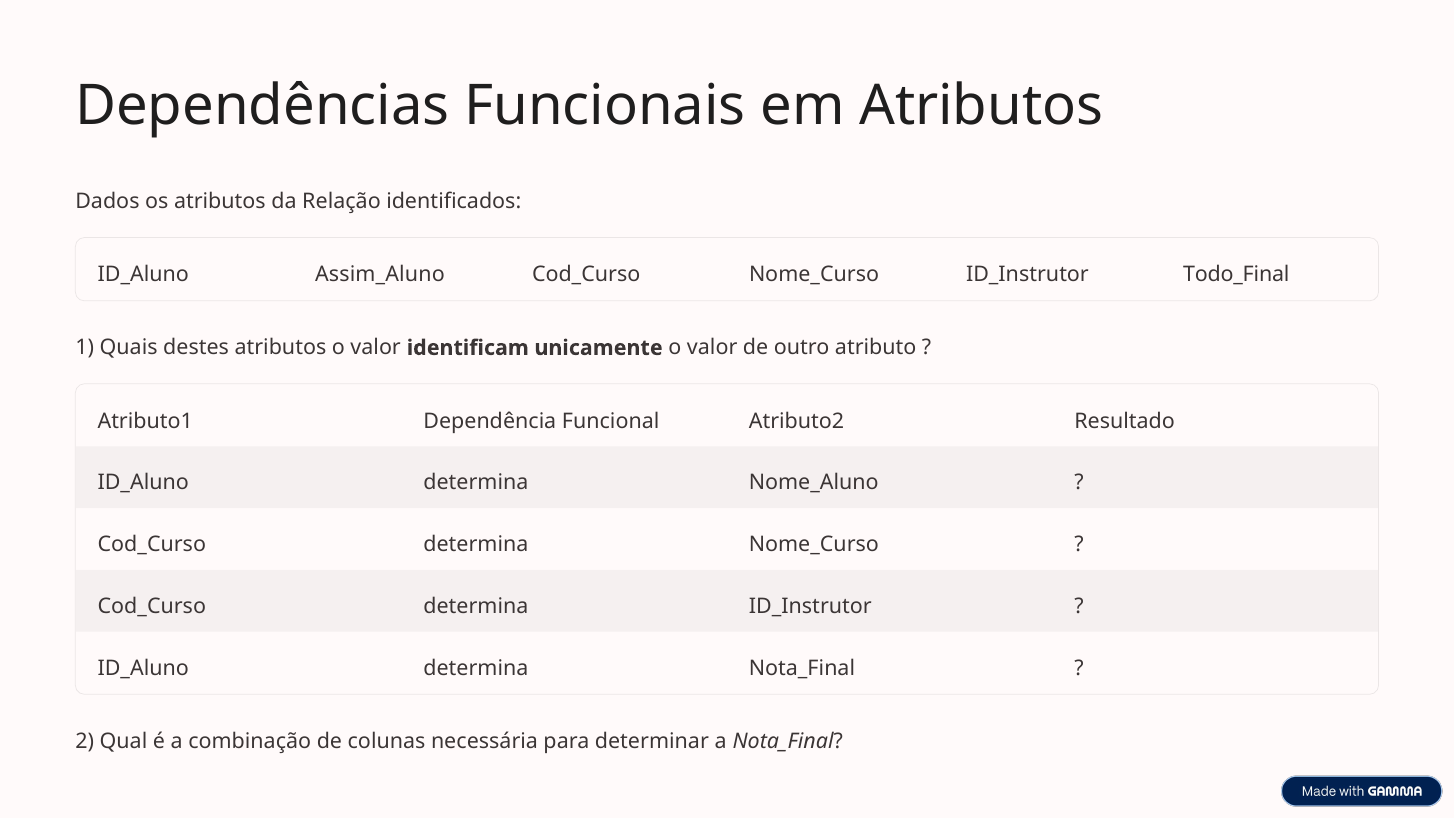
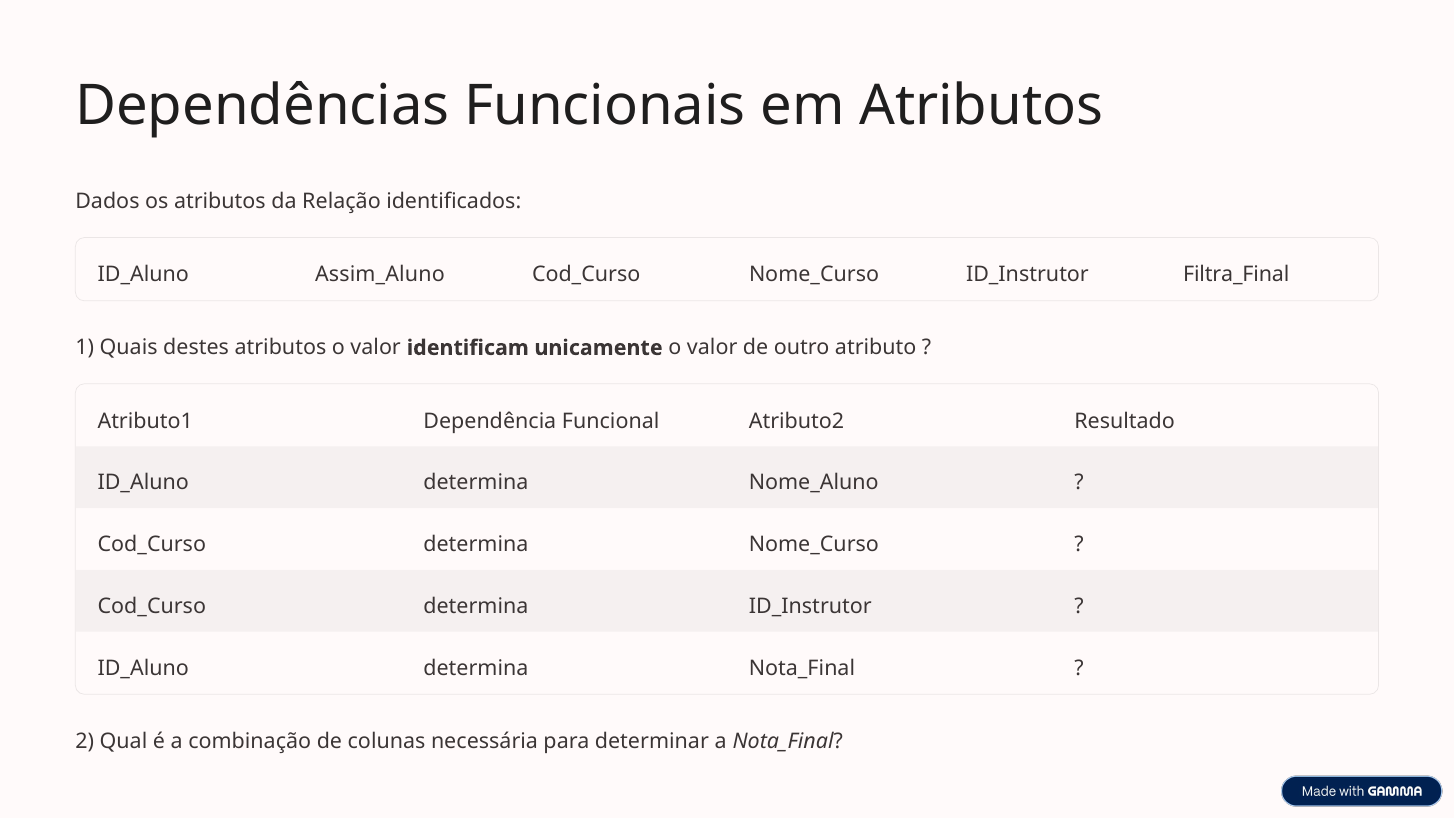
Todo_Final: Todo_Final -> Filtra_Final
